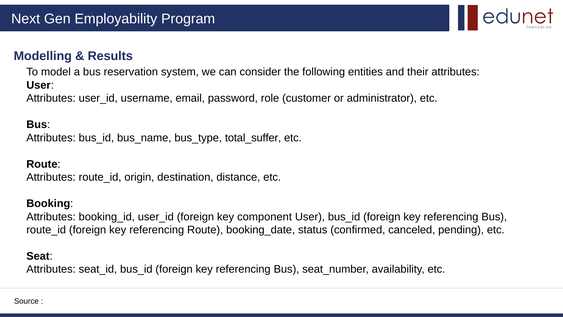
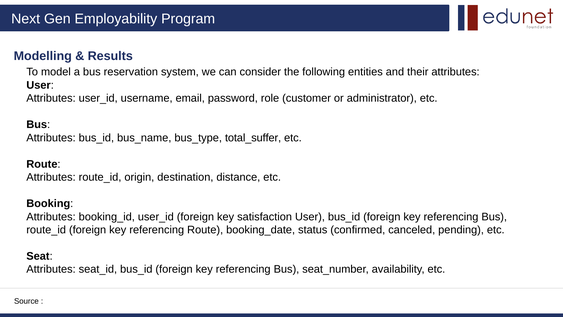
component: component -> satisfaction
